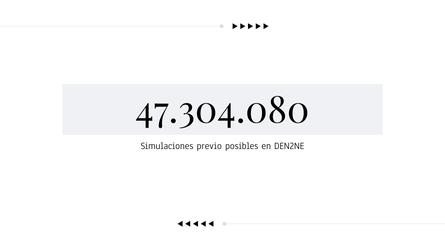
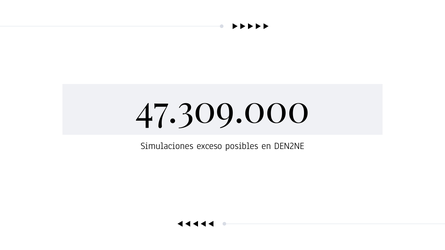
47.304.080: 47.304.080 -> 47.309.000
previo: previo -> exceso
